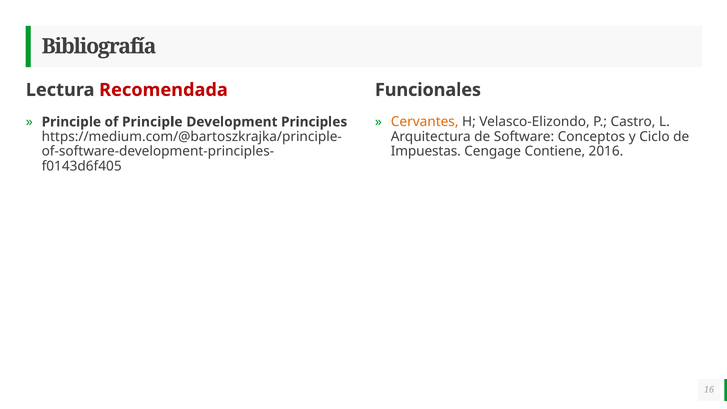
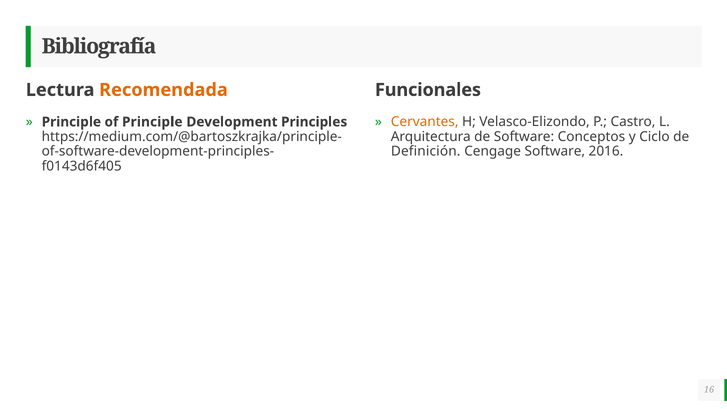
Recomendada colour: red -> orange
Impuestas: Impuestas -> Definición
Cengage Contiene: Contiene -> Software
